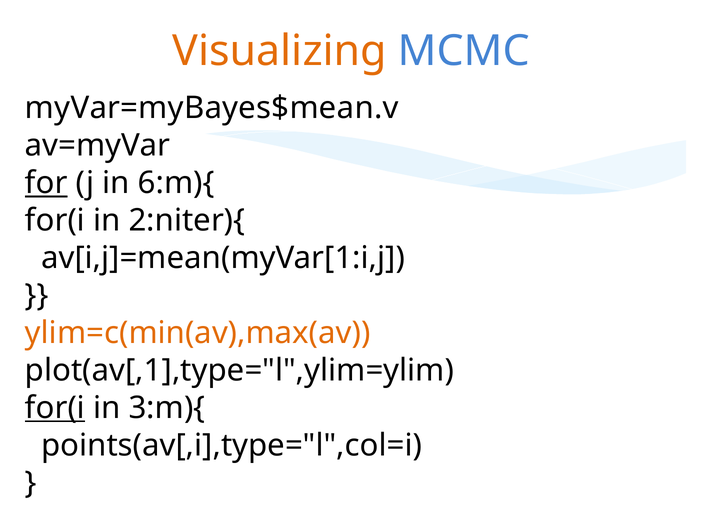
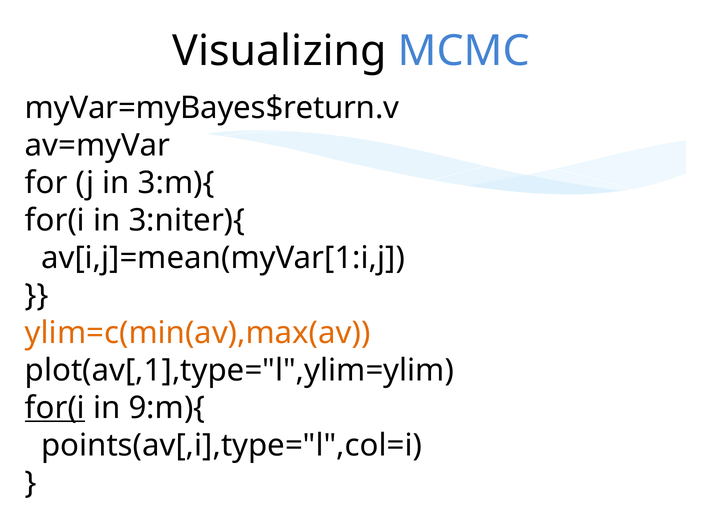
Visualizing colour: orange -> black
myVar=myBayes$mean.v: myVar=myBayes$mean.v -> myVar=myBayes$return.v
for underline: present -> none
6:m){: 6:m){ -> 3:m){
2:niter){: 2:niter){ -> 3:niter){
3:m){: 3:m){ -> 9:m){
